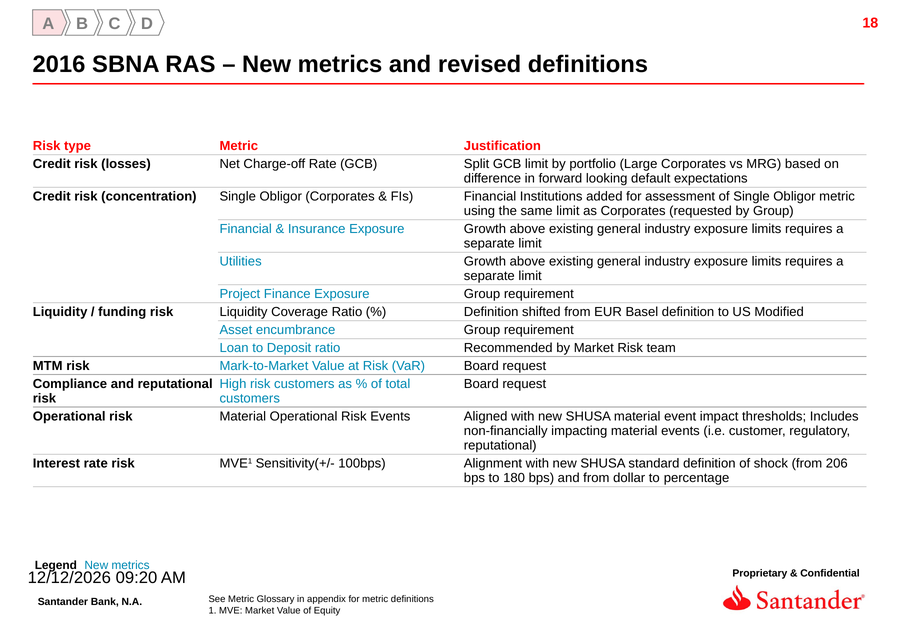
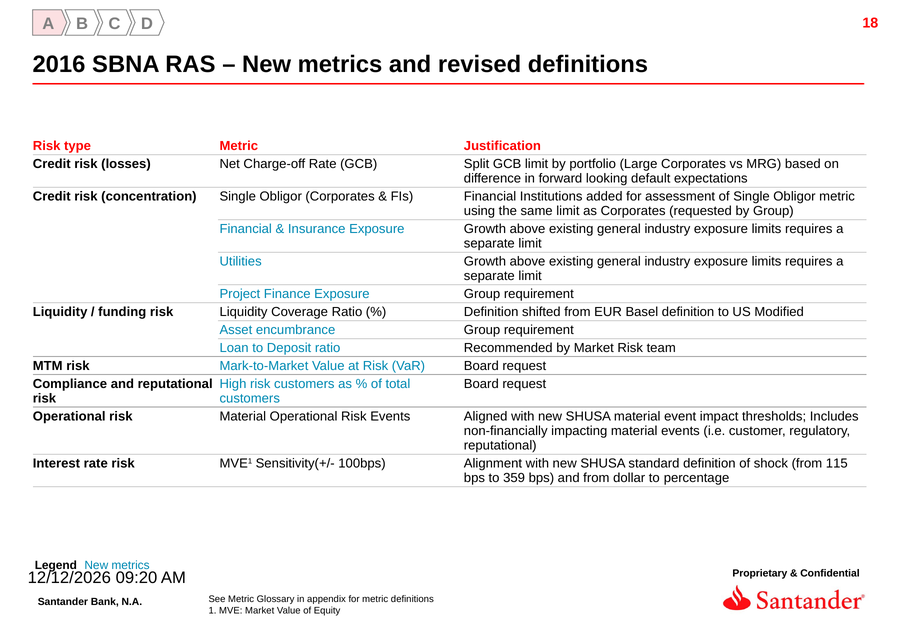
206: 206 -> 115
180: 180 -> 359
